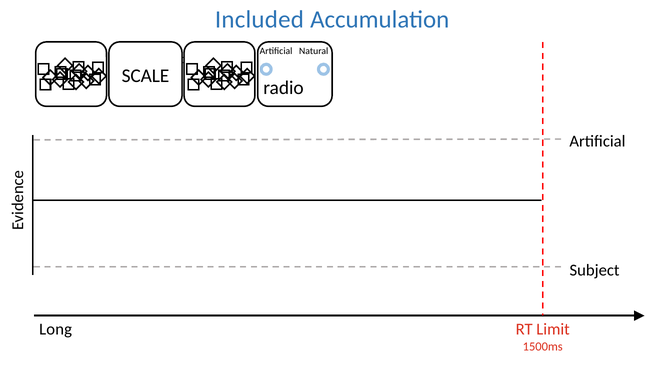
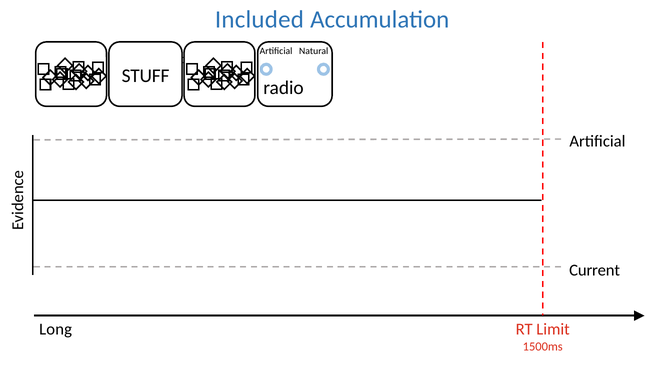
SCALE: SCALE -> STUFF
Subject: Subject -> Current
